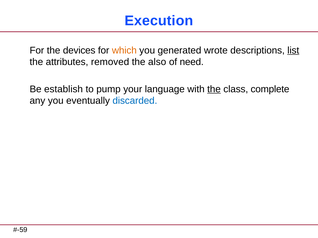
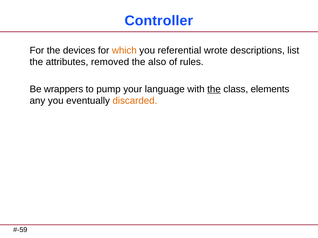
Execution: Execution -> Controller
generated: generated -> referential
list underline: present -> none
need: need -> rules
establish: establish -> wrappers
complete: complete -> elements
discarded colour: blue -> orange
